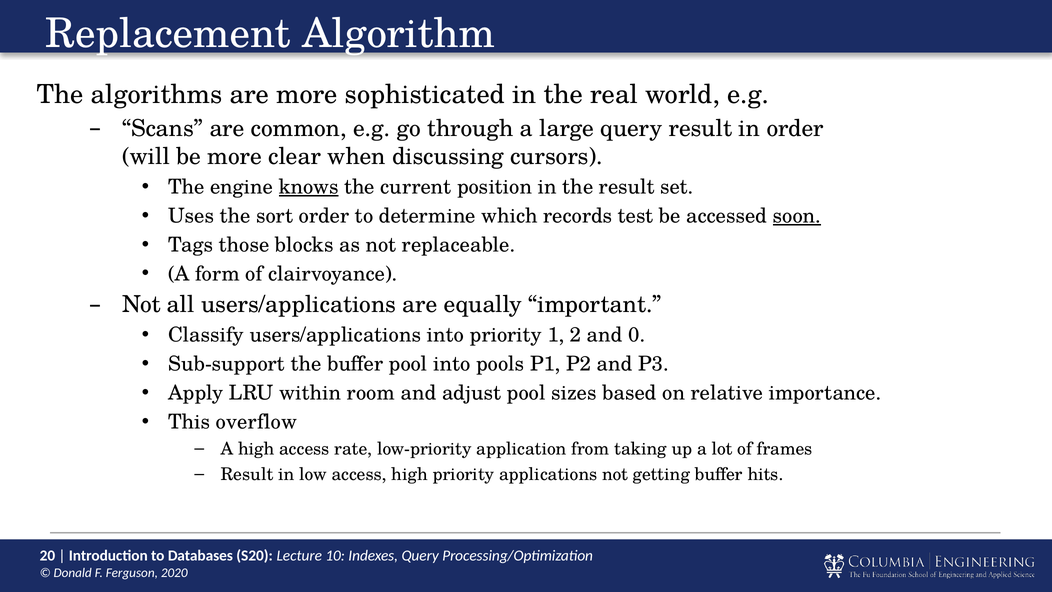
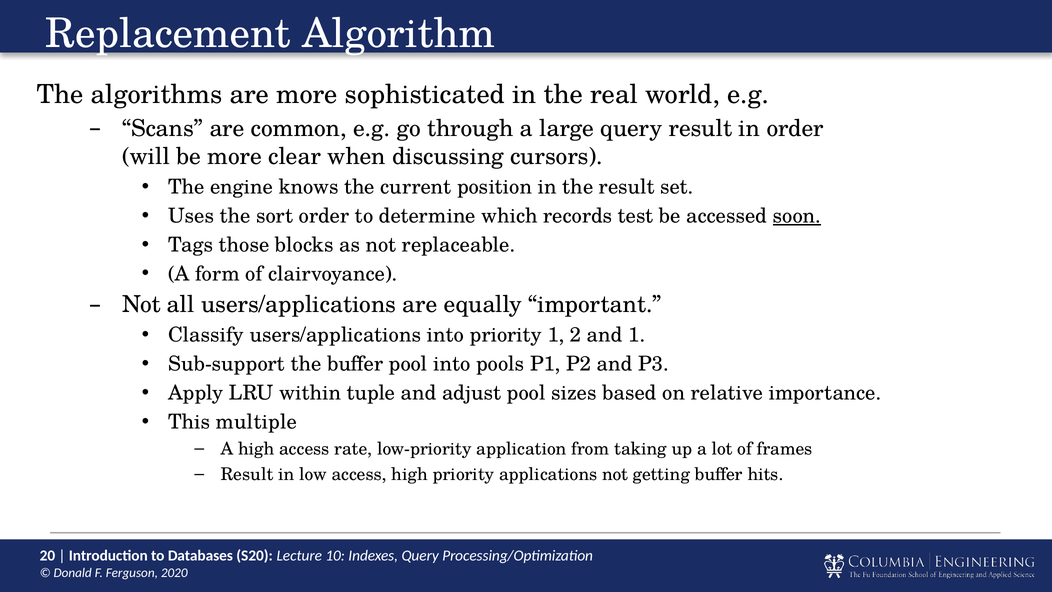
knows underline: present -> none
and 0: 0 -> 1
room: room -> tuple
overflow: overflow -> multiple
